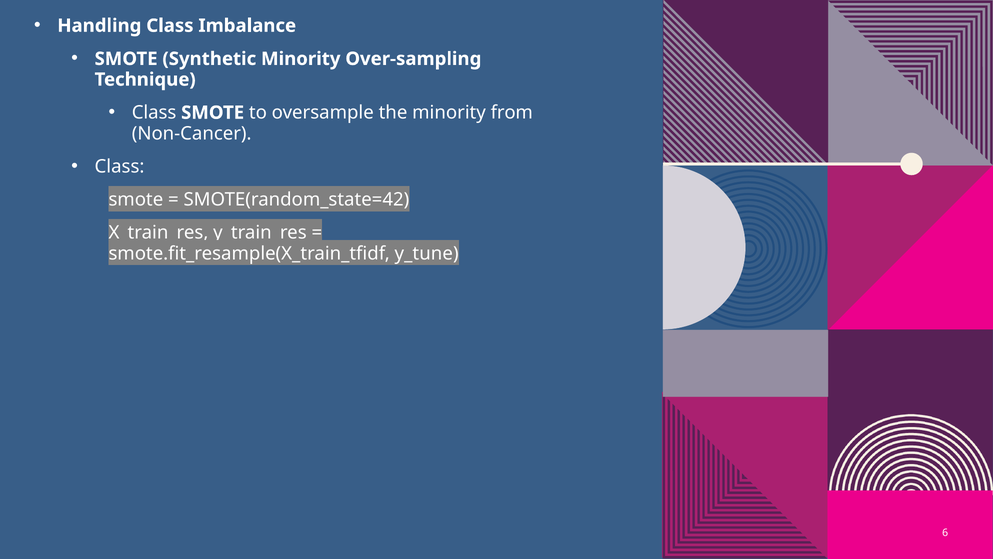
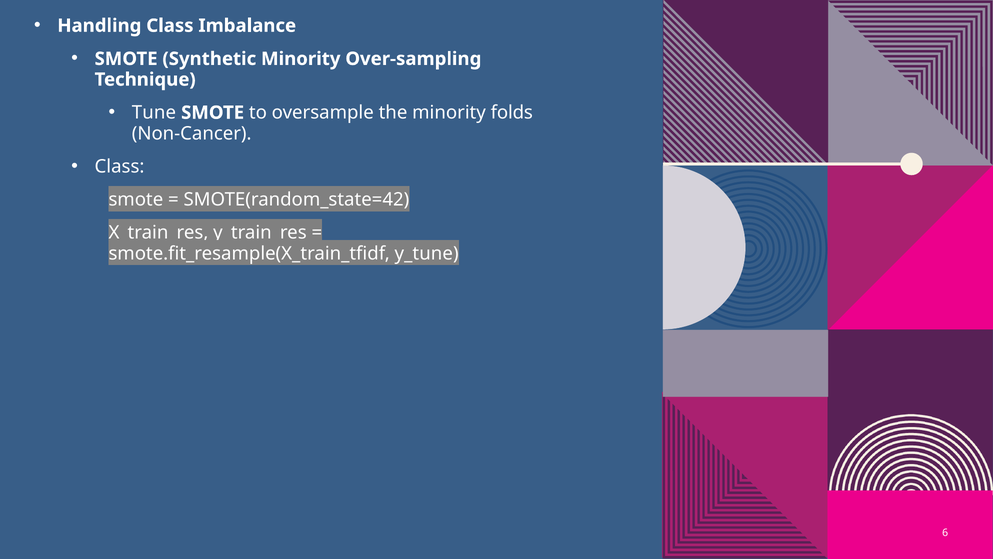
Class at (154, 113): Class -> Tune
from: from -> folds
